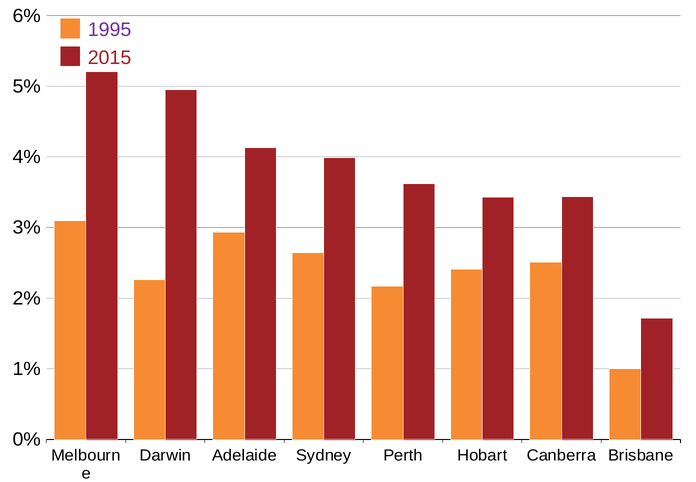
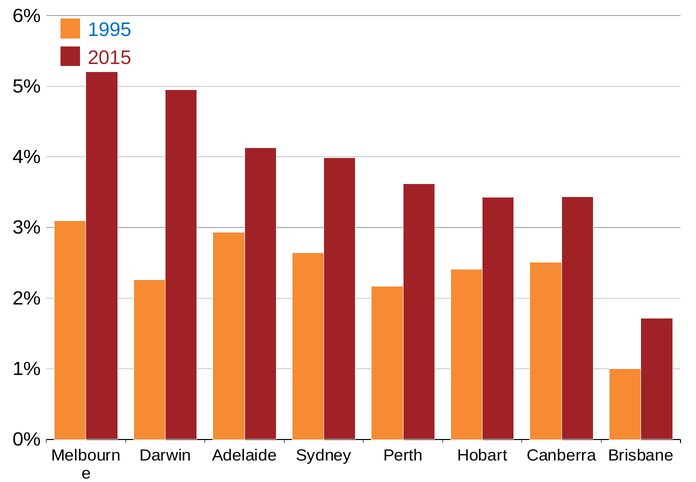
1995 colour: purple -> blue
